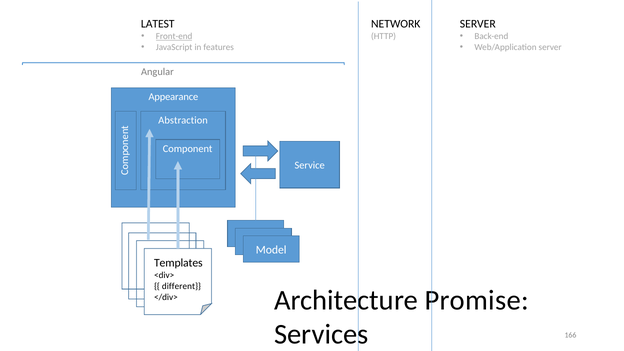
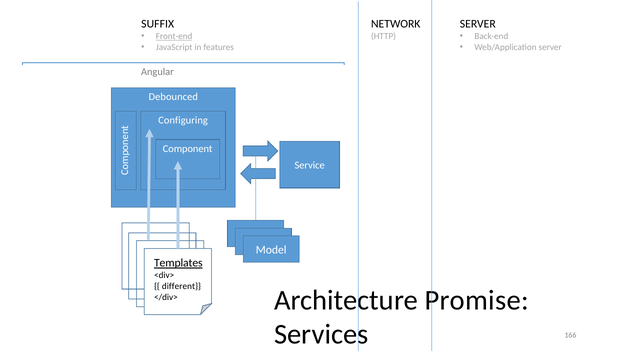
LATEST: LATEST -> SUFFIX
Appearance: Appearance -> Debounced
Abstraction: Abstraction -> Configuring
Templates underline: none -> present
